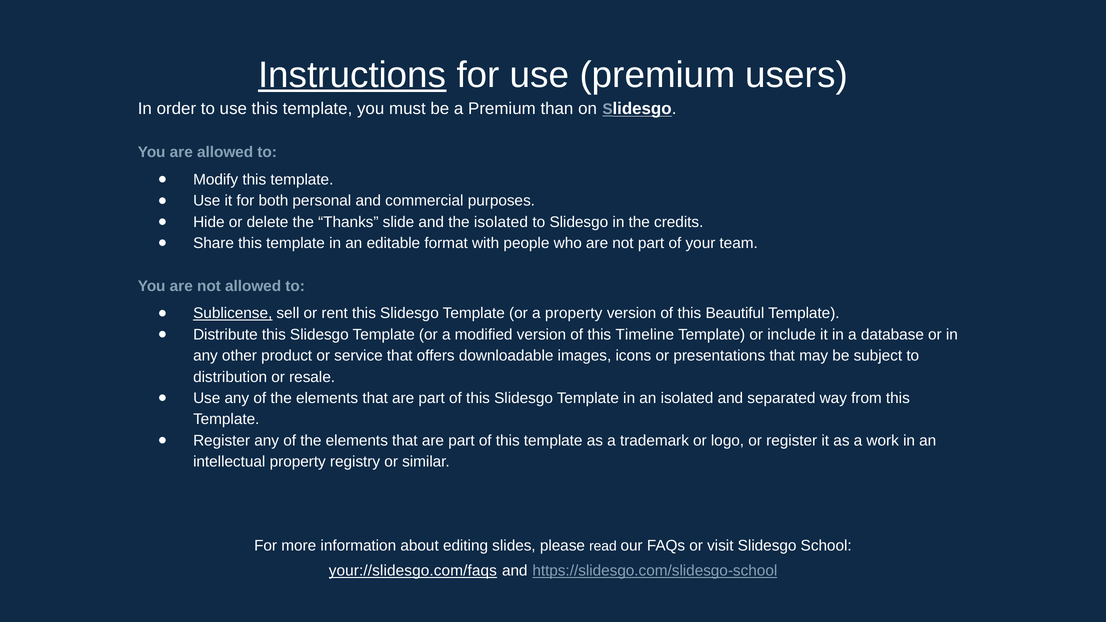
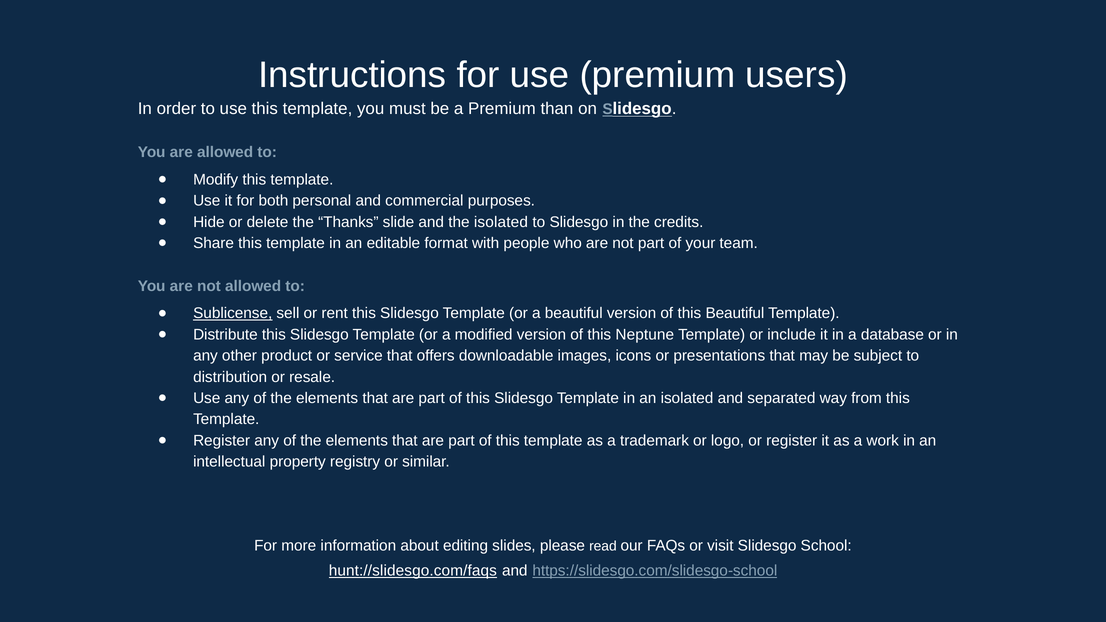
Instructions underline: present -> none
a property: property -> beautiful
Timeline: Timeline -> Neptune
your://slidesgo.com/faqs: your://slidesgo.com/faqs -> hunt://slidesgo.com/faqs
